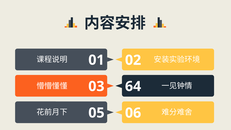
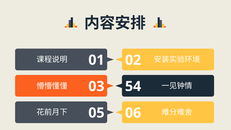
64: 64 -> 54
